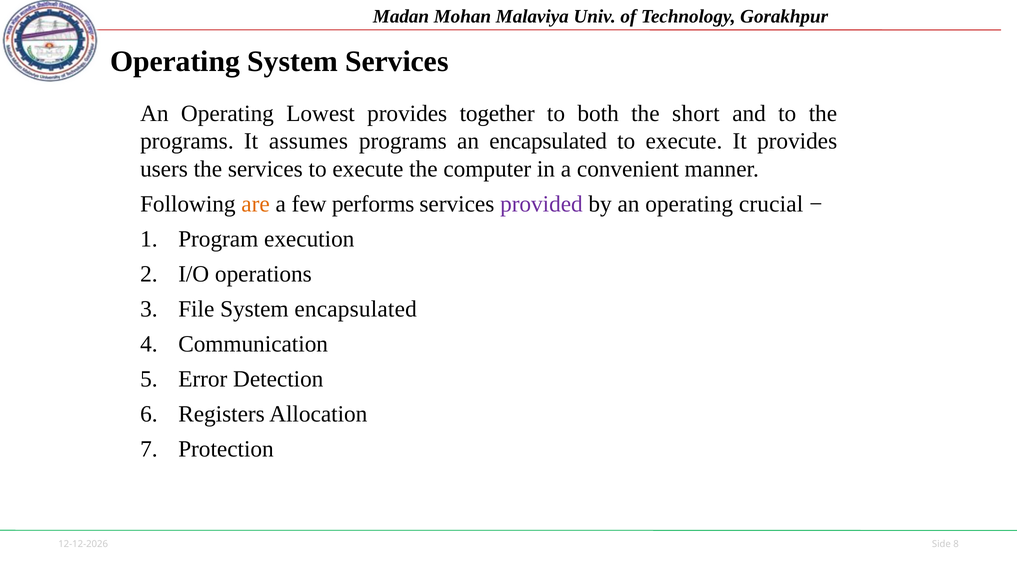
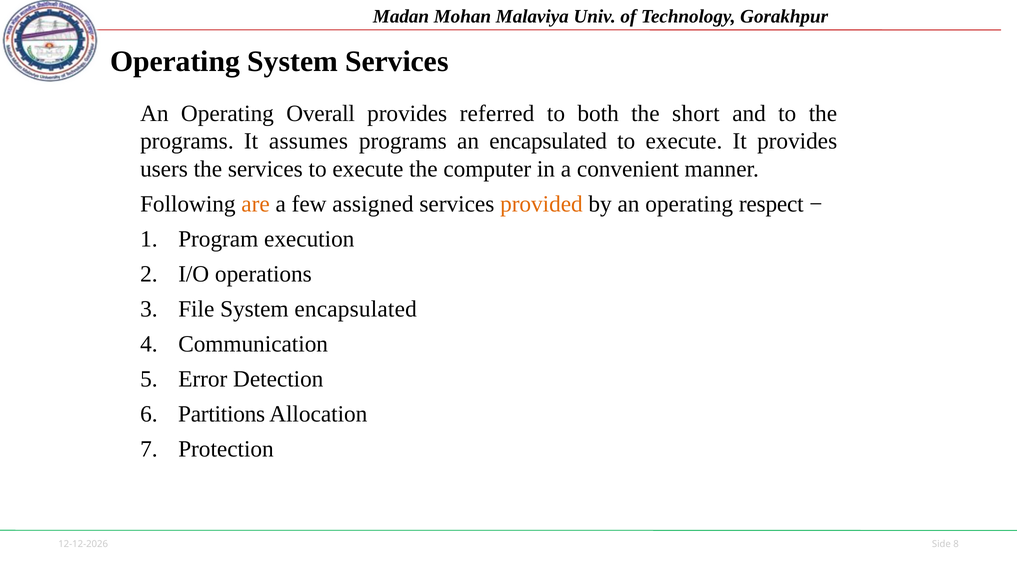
Lowest: Lowest -> Overall
together: together -> referred
performs: performs -> assigned
provided colour: purple -> orange
crucial: crucial -> respect
Registers: Registers -> Partitions
